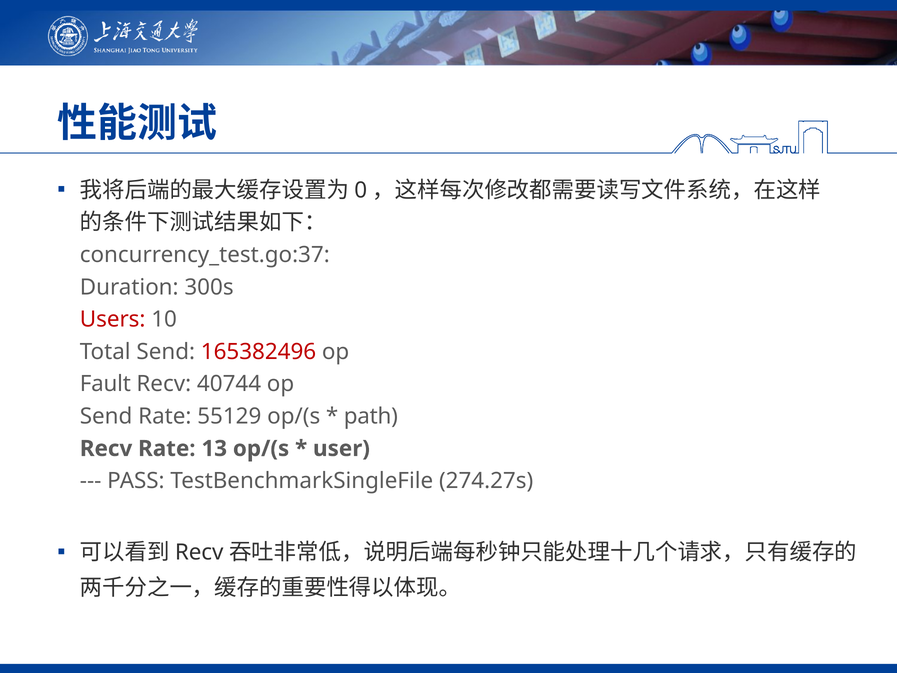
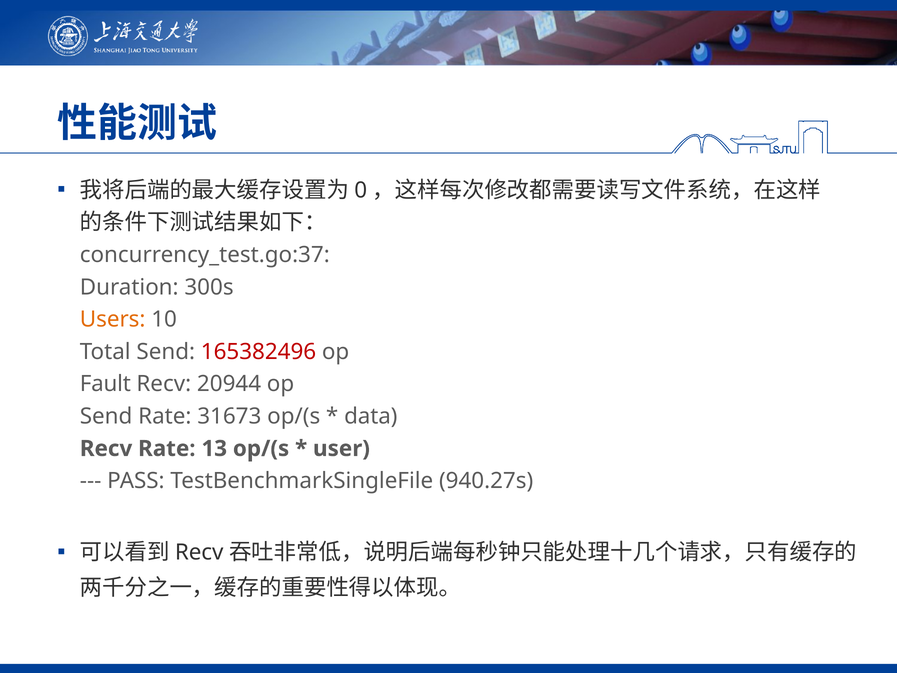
Users colour: red -> orange
40744: 40744 -> 20944
55129: 55129 -> 31673
path: path -> data
274.27s: 274.27s -> 940.27s
